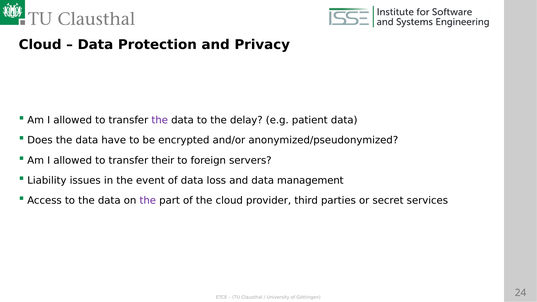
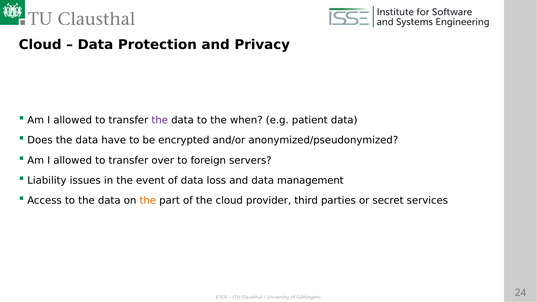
delay: delay -> when
their: their -> over
the at (148, 201) colour: purple -> orange
